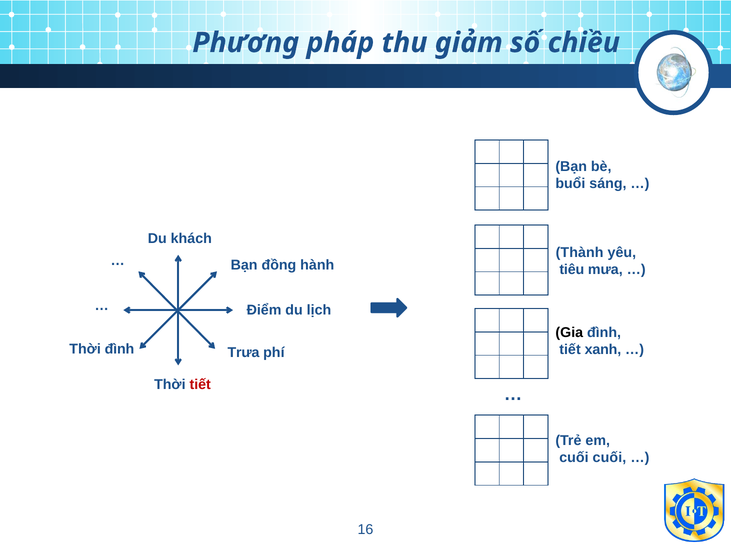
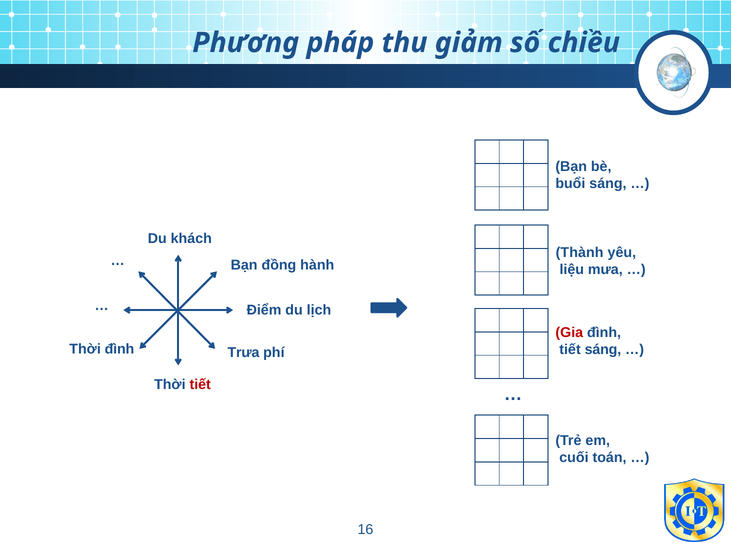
tiêu: tiêu -> liệu
Gia colour: black -> red
tiết xanh: xanh -> sáng
cuối cuối: cuối -> toán
